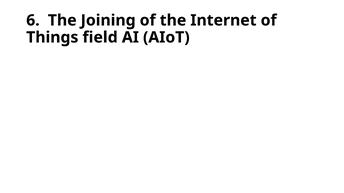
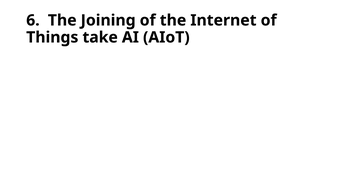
field: field -> take
